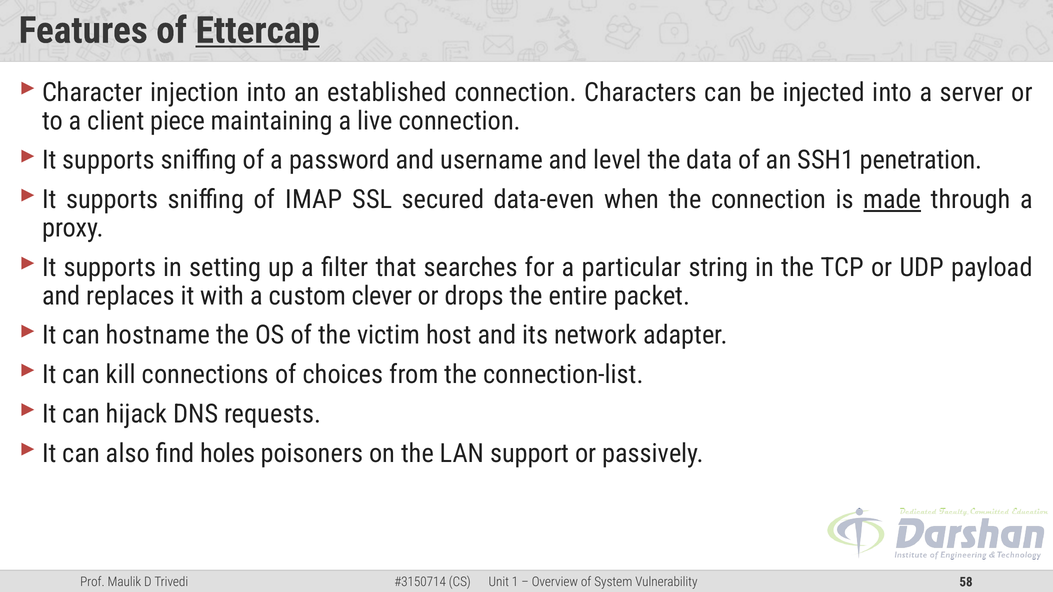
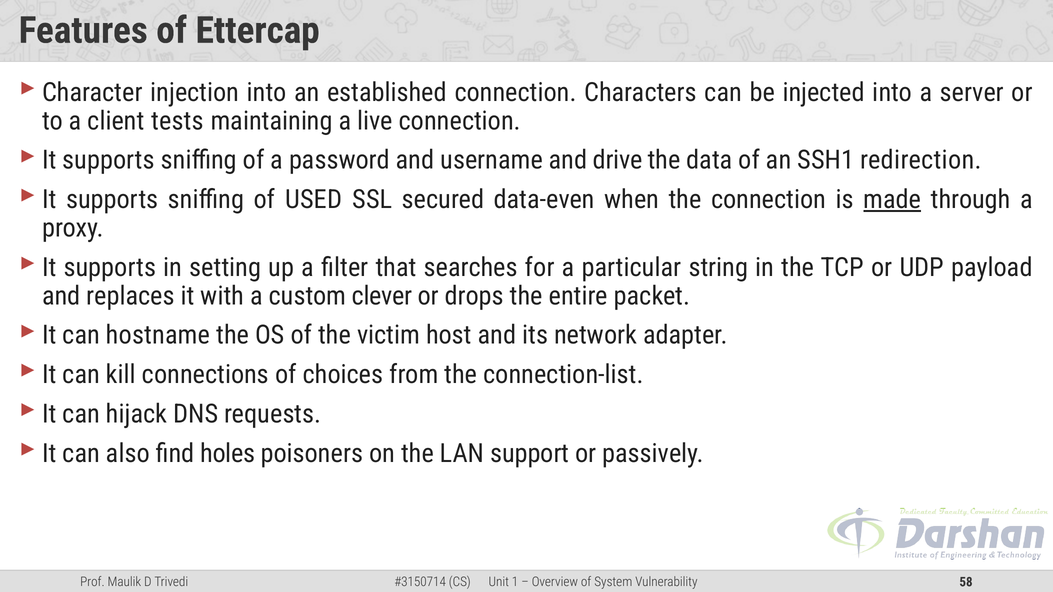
Ettercap underline: present -> none
piece: piece -> tests
level: level -> drive
penetration: penetration -> redirection
IMAP: IMAP -> USED
